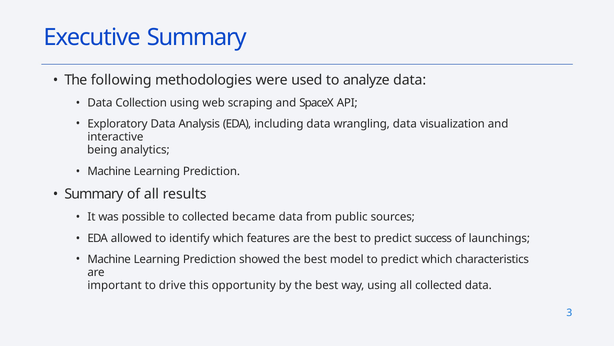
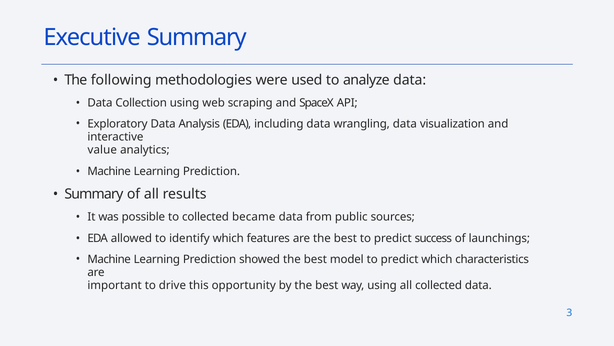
being: being -> value
